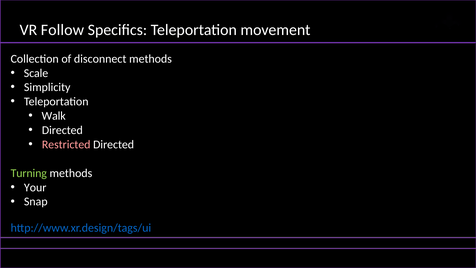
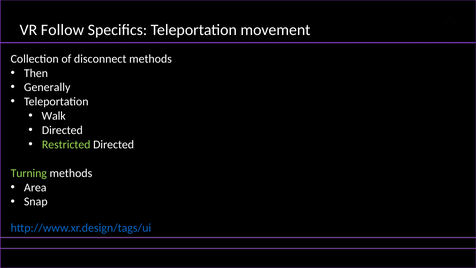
Scale: Scale -> Then
Simplicity: Simplicity -> Generally
Restricted colour: pink -> light green
Your: Your -> Area
